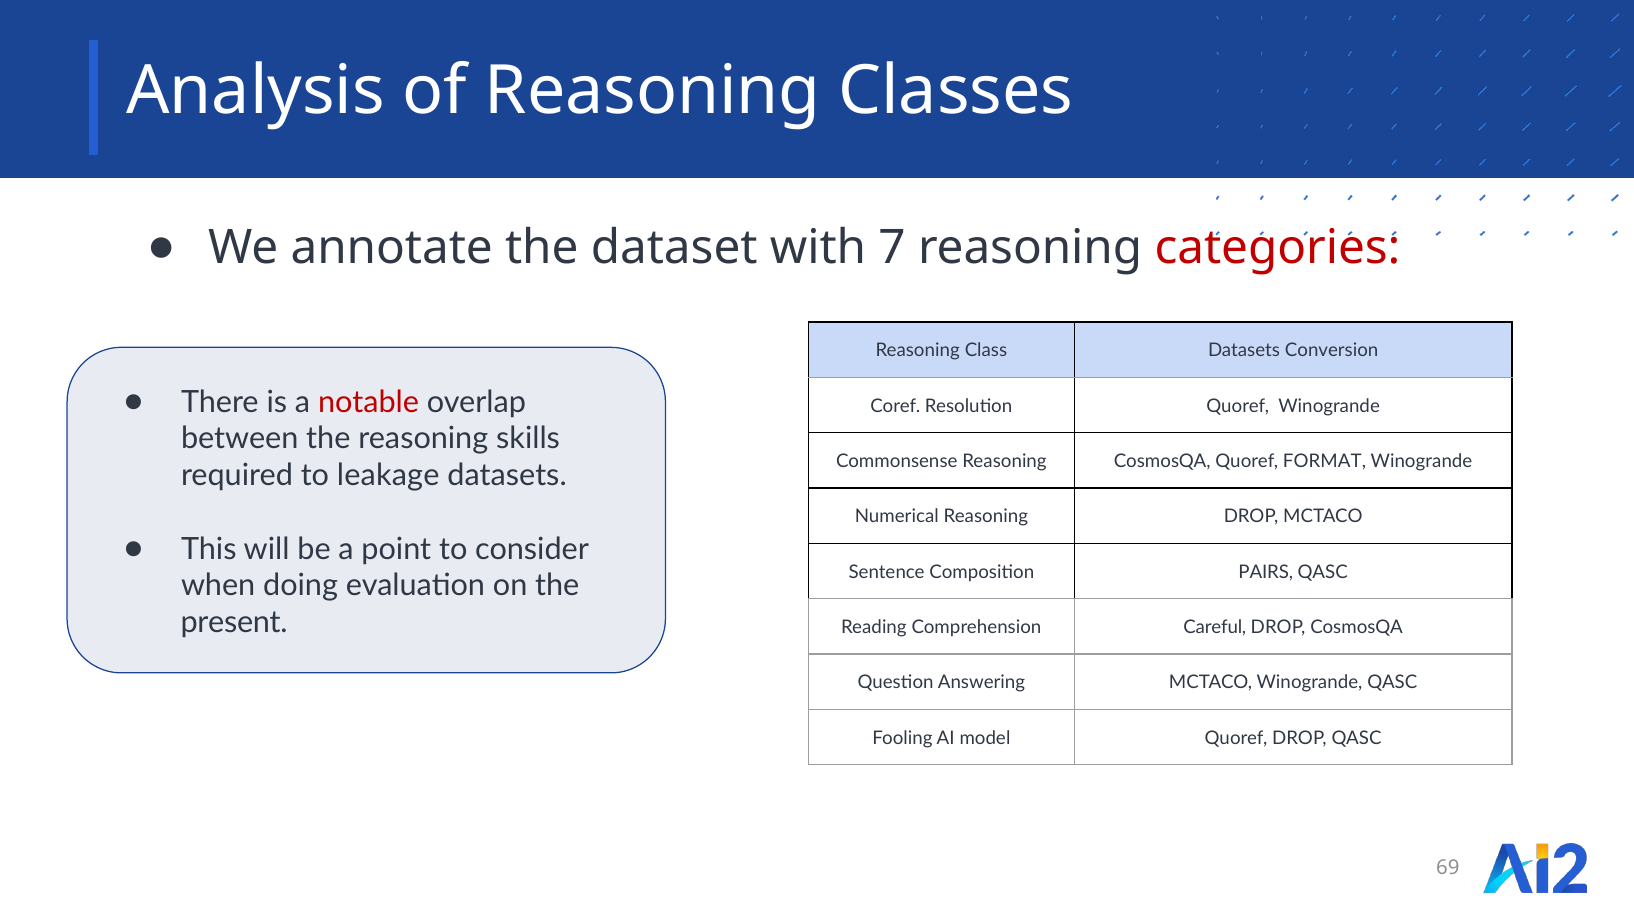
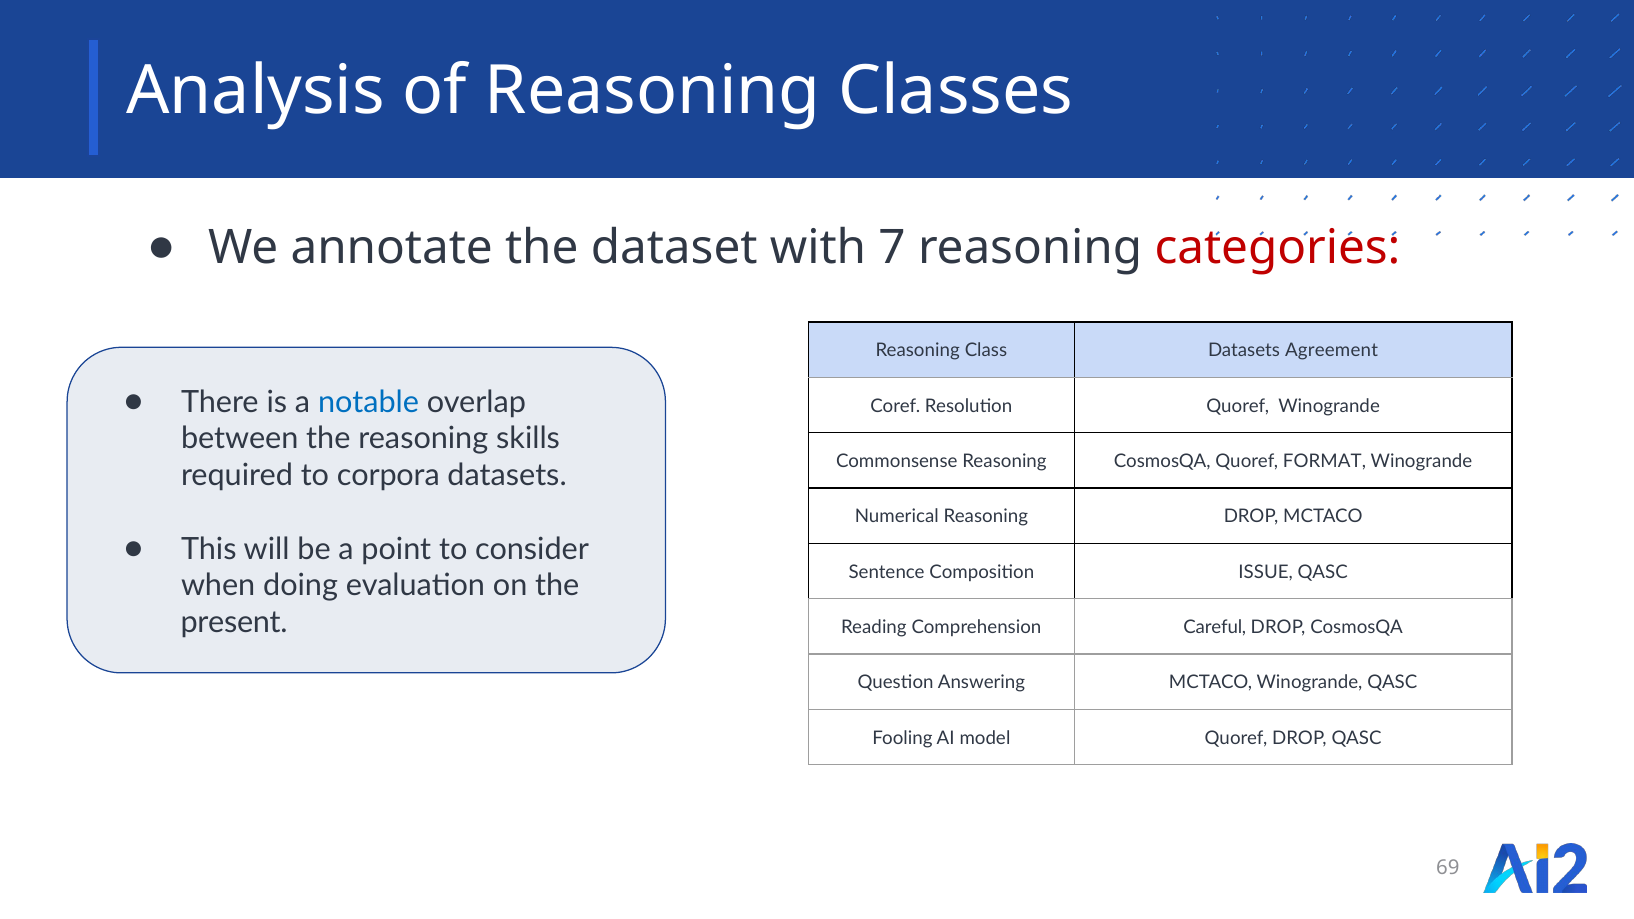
Conversion: Conversion -> Agreement
notable colour: red -> blue
leakage: leakage -> corpora
PAIRS: PAIRS -> ISSUE
